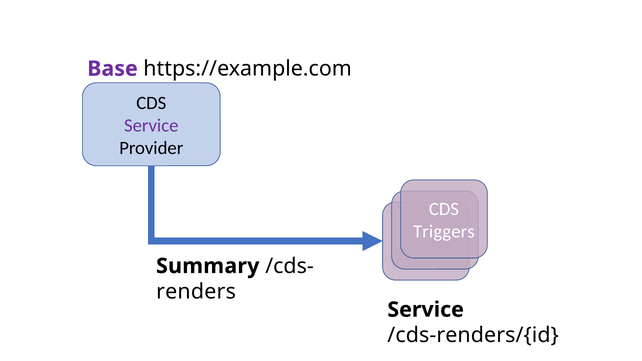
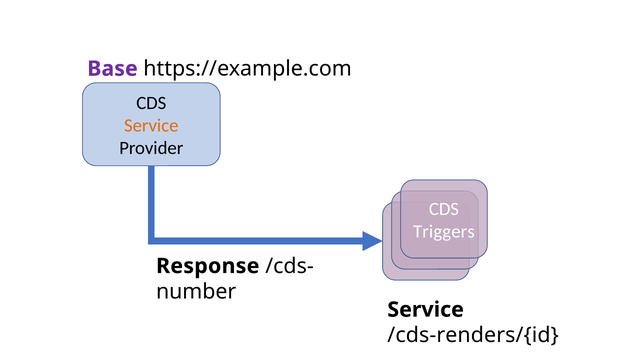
Service at (151, 126) colour: purple -> orange
Summary: Summary -> Response
renders: renders -> number
